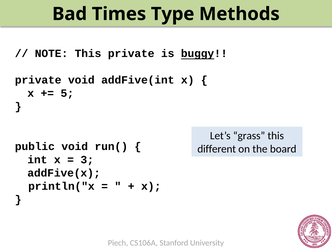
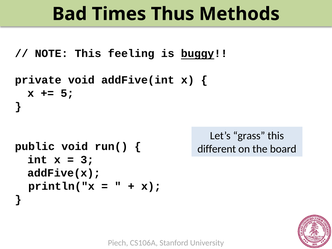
Type: Type -> Thus
This private: private -> feeling
